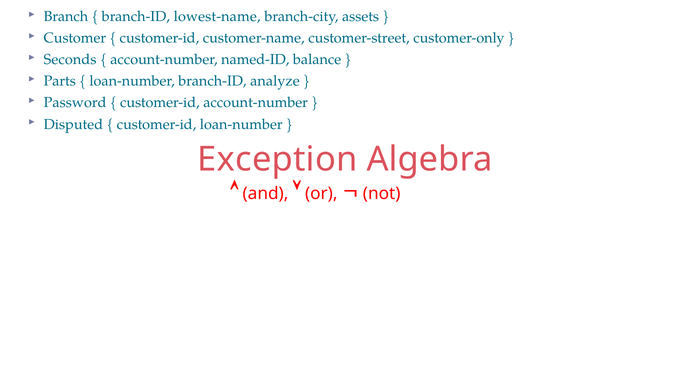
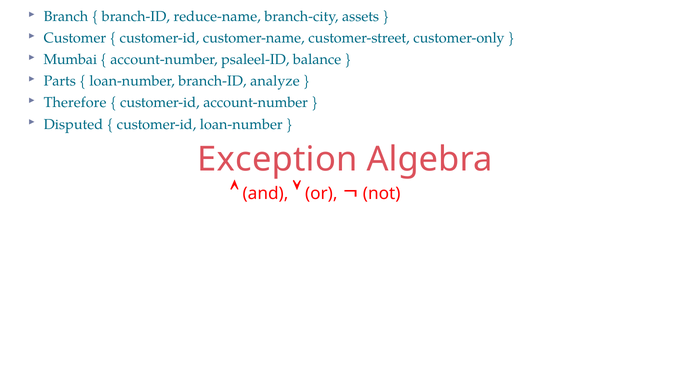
lowest-name: lowest-name -> reduce-name
Seconds: Seconds -> Mumbai
named-ID: named-ID -> psaleel-ID
Password: Password -> Therefore
